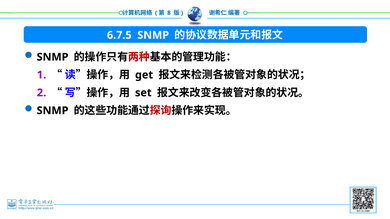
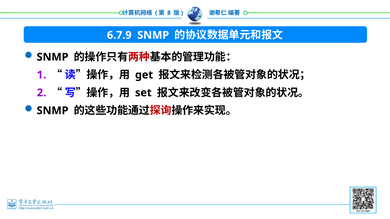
6.7.5: 6.7.5 -> 6.7.9
